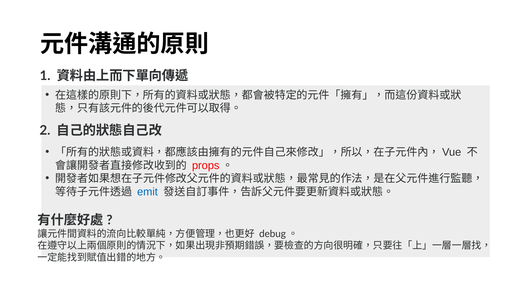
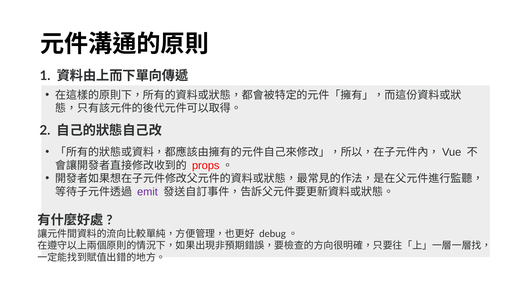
emit colour: blue -> purple
